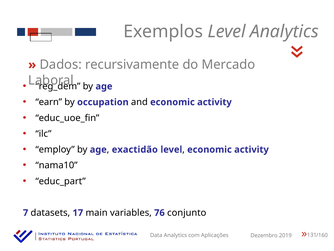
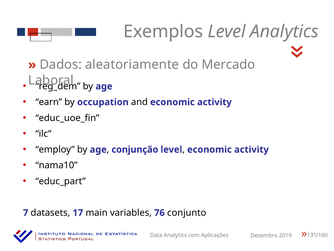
recursivamente: recursivamente -> aleatoriamente
exactidão: exactidão -> conjunção
